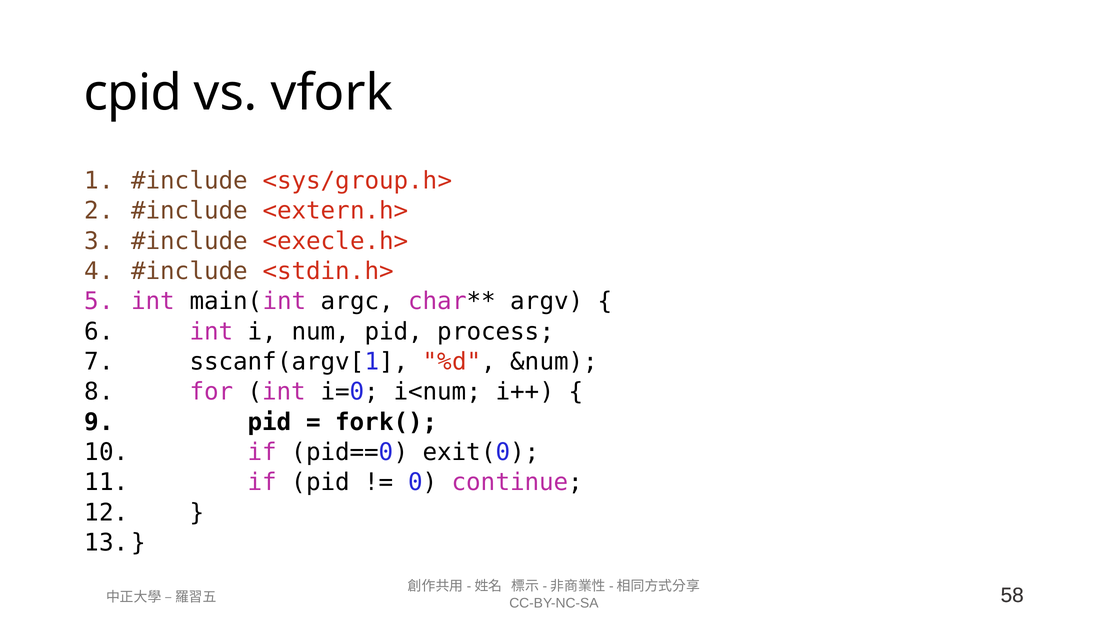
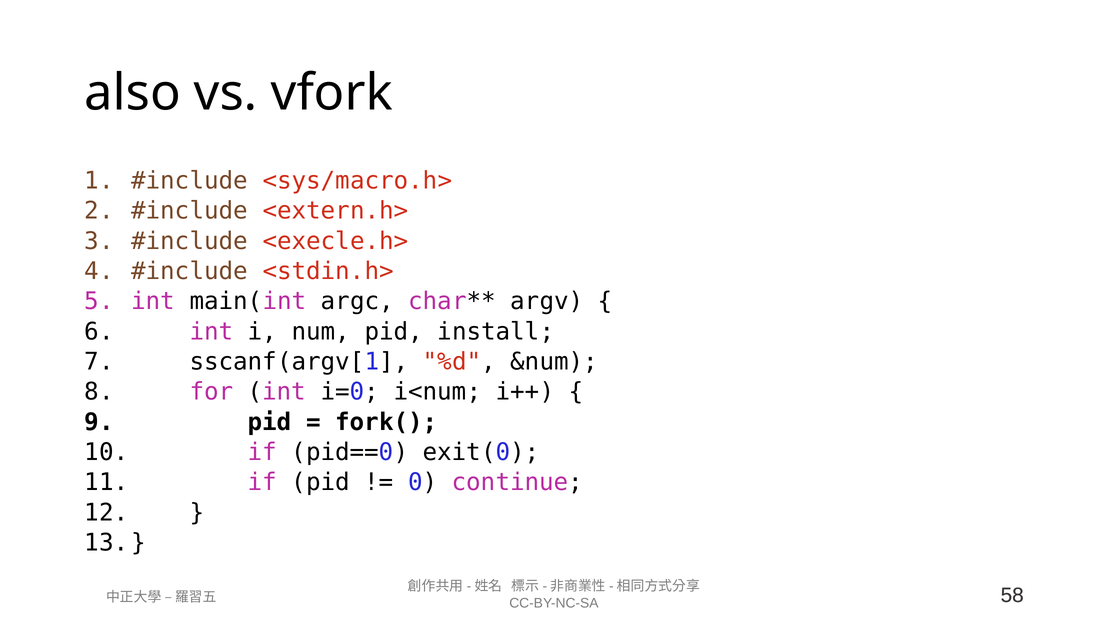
cpid: cpid -> also
<sys/group.h>: <sys/group.h> -> <sys/macro.h>
process: process -> install
